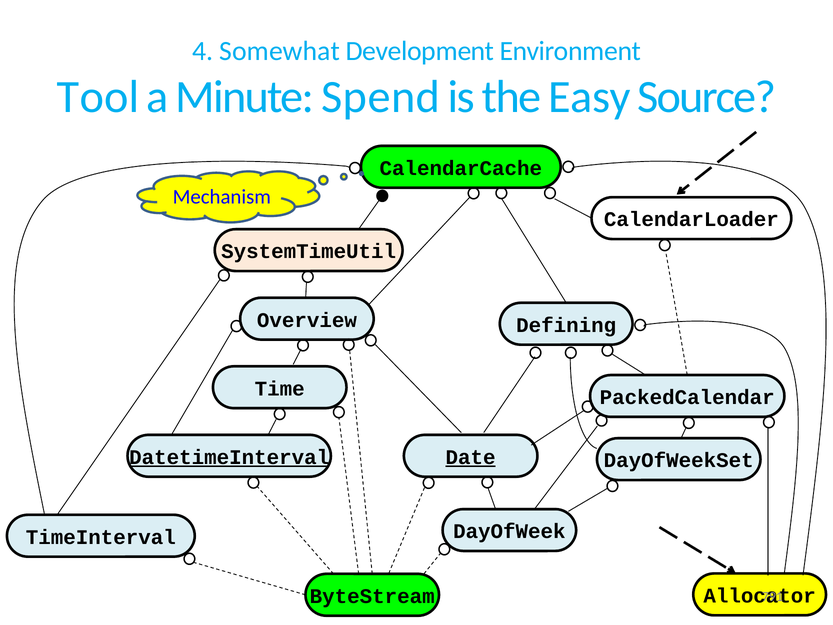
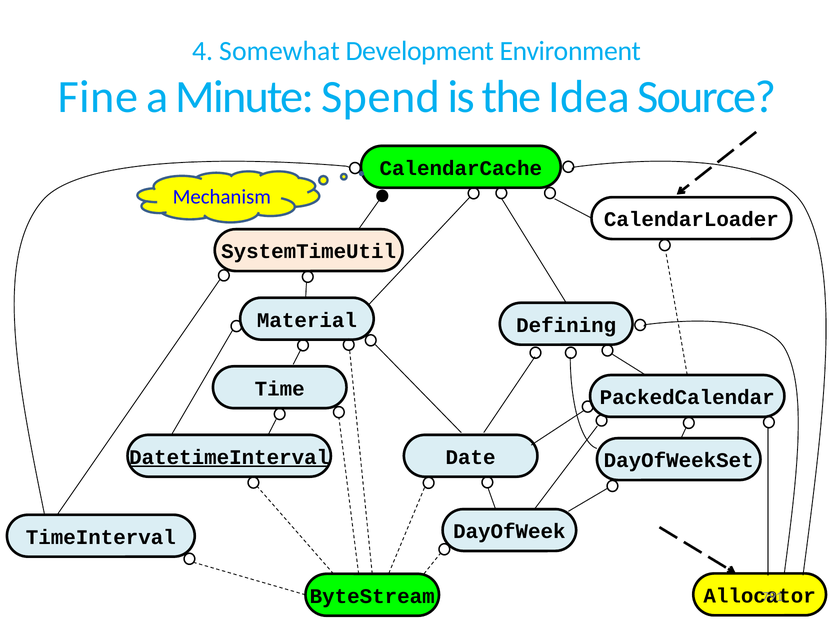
Tool: Tool -> Fine
Easy: Easy -> Idea
Overview: Overview -> Material
Date underline: present -> none
